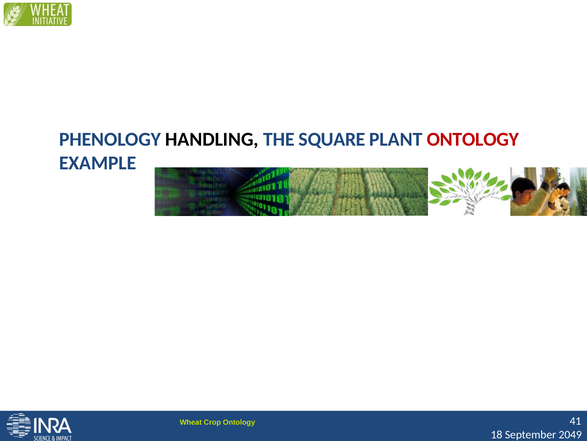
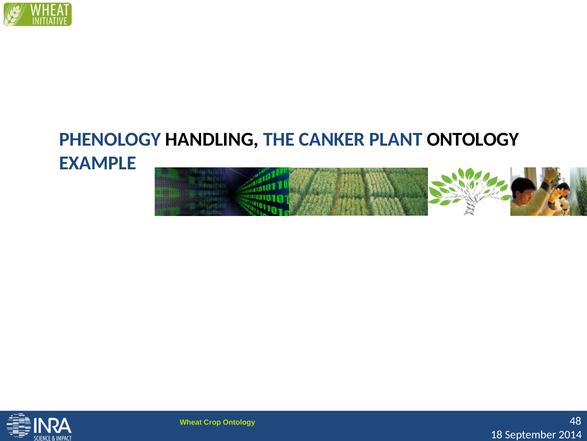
SQUARE: SQUARE -> CANKER
ONTOLOGY at (473, 139) colour: red -> black
41: 41 -> 48
2049: 2049 -> 2014
